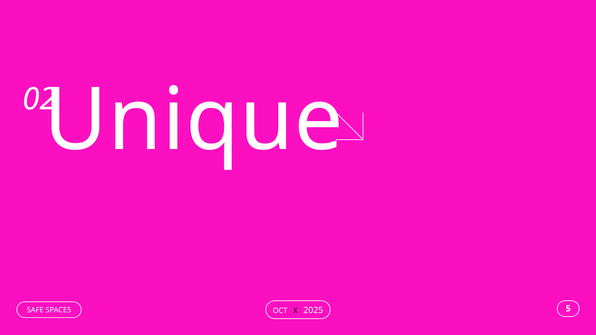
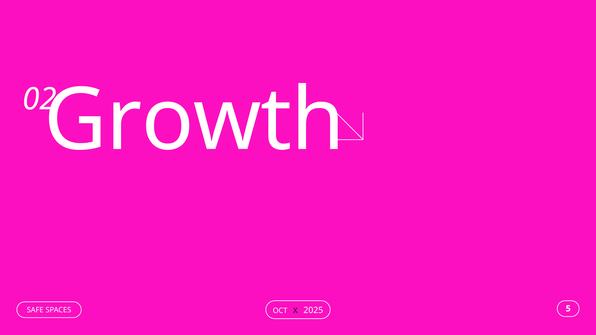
Unique: Unique -> Growth
